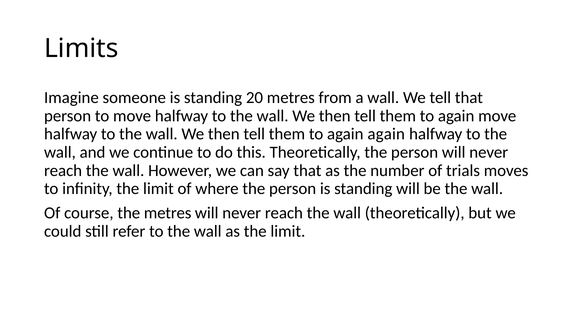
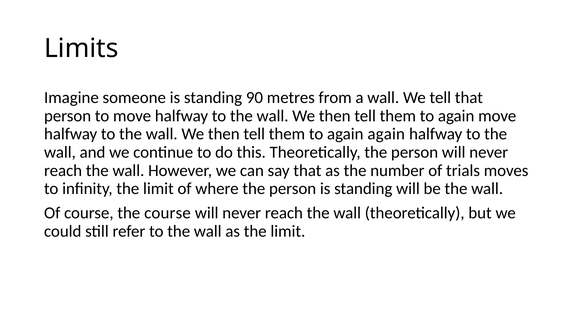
20: 20 -> 90
the metres: metres -> course
